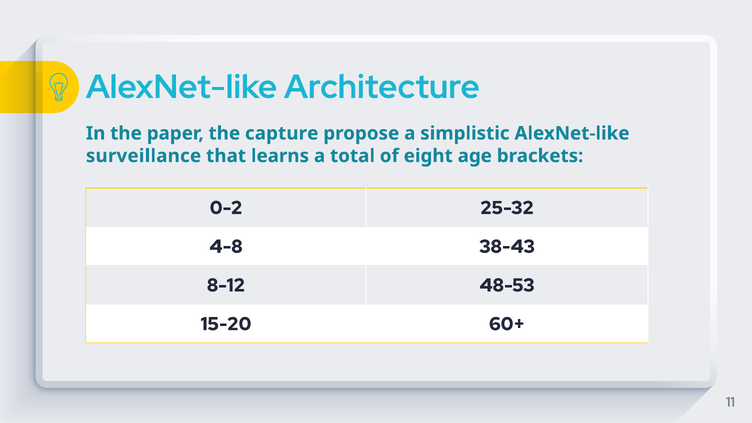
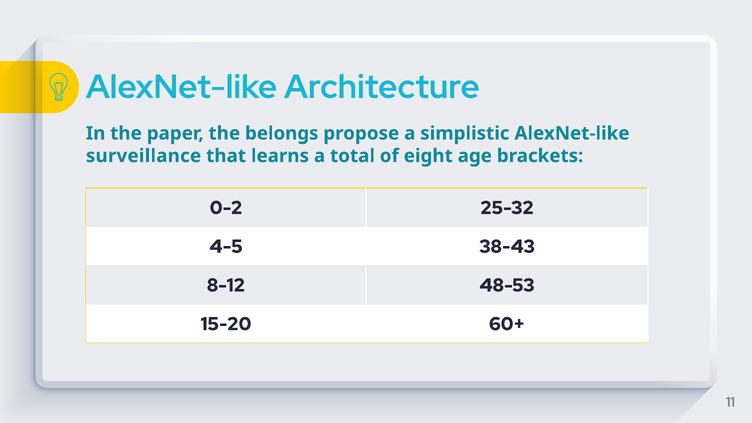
capture: capture -> belongs
4-8: 4-8 -> 4-5
